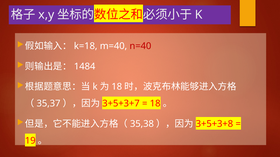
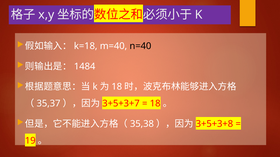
n=40 colour: red -> black
